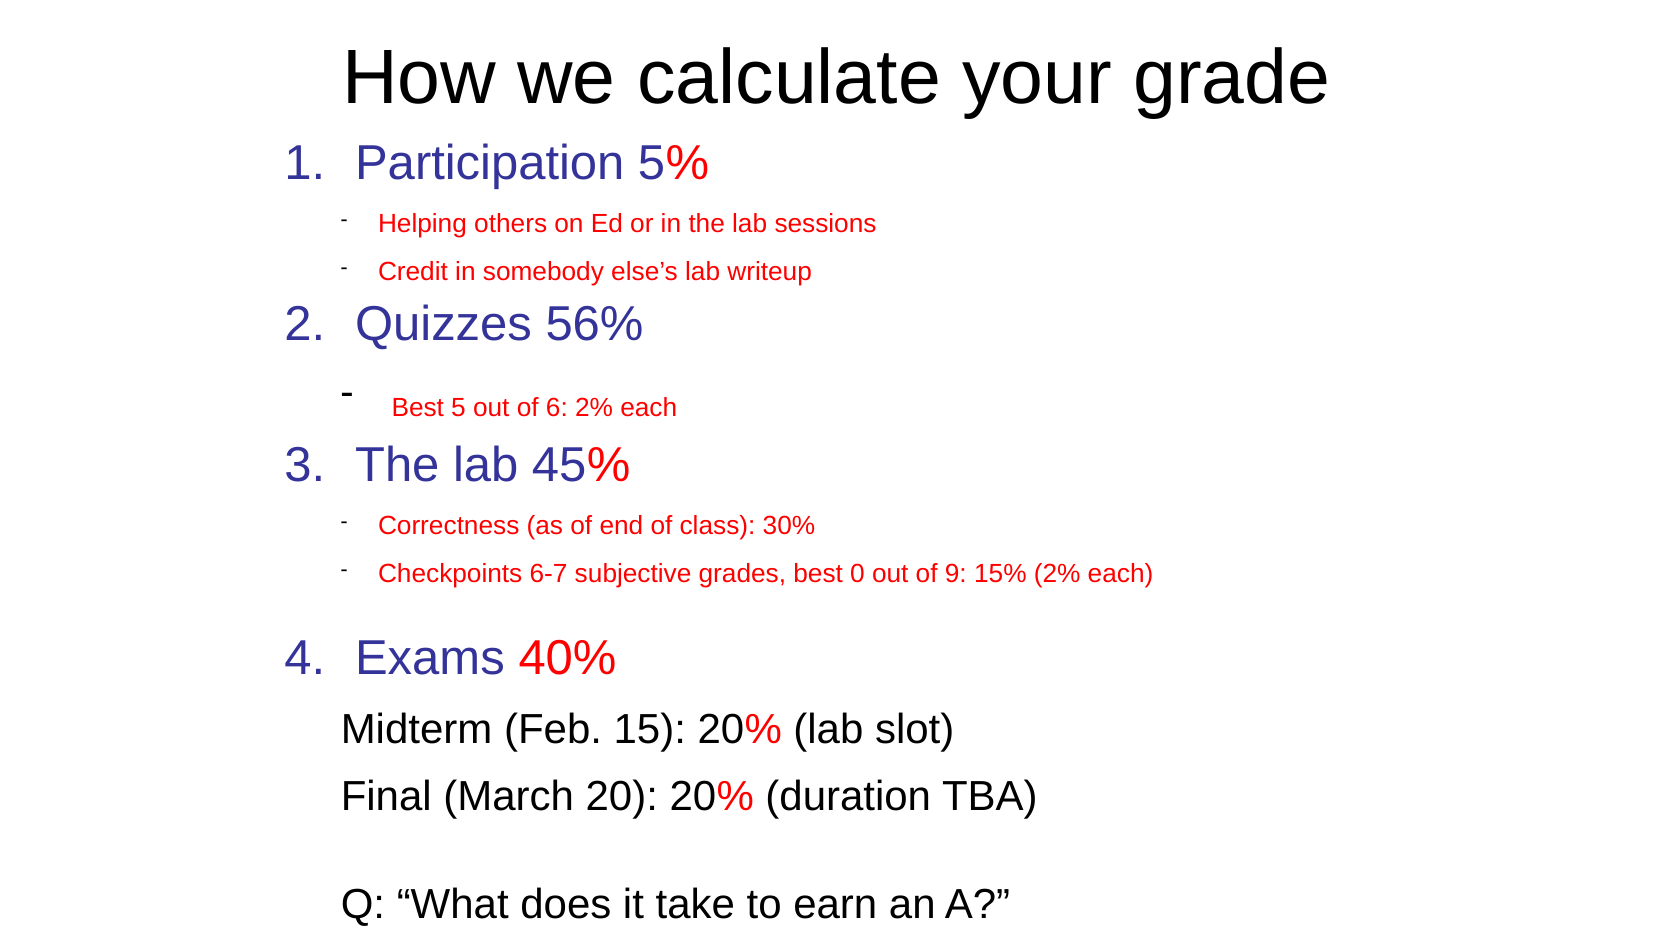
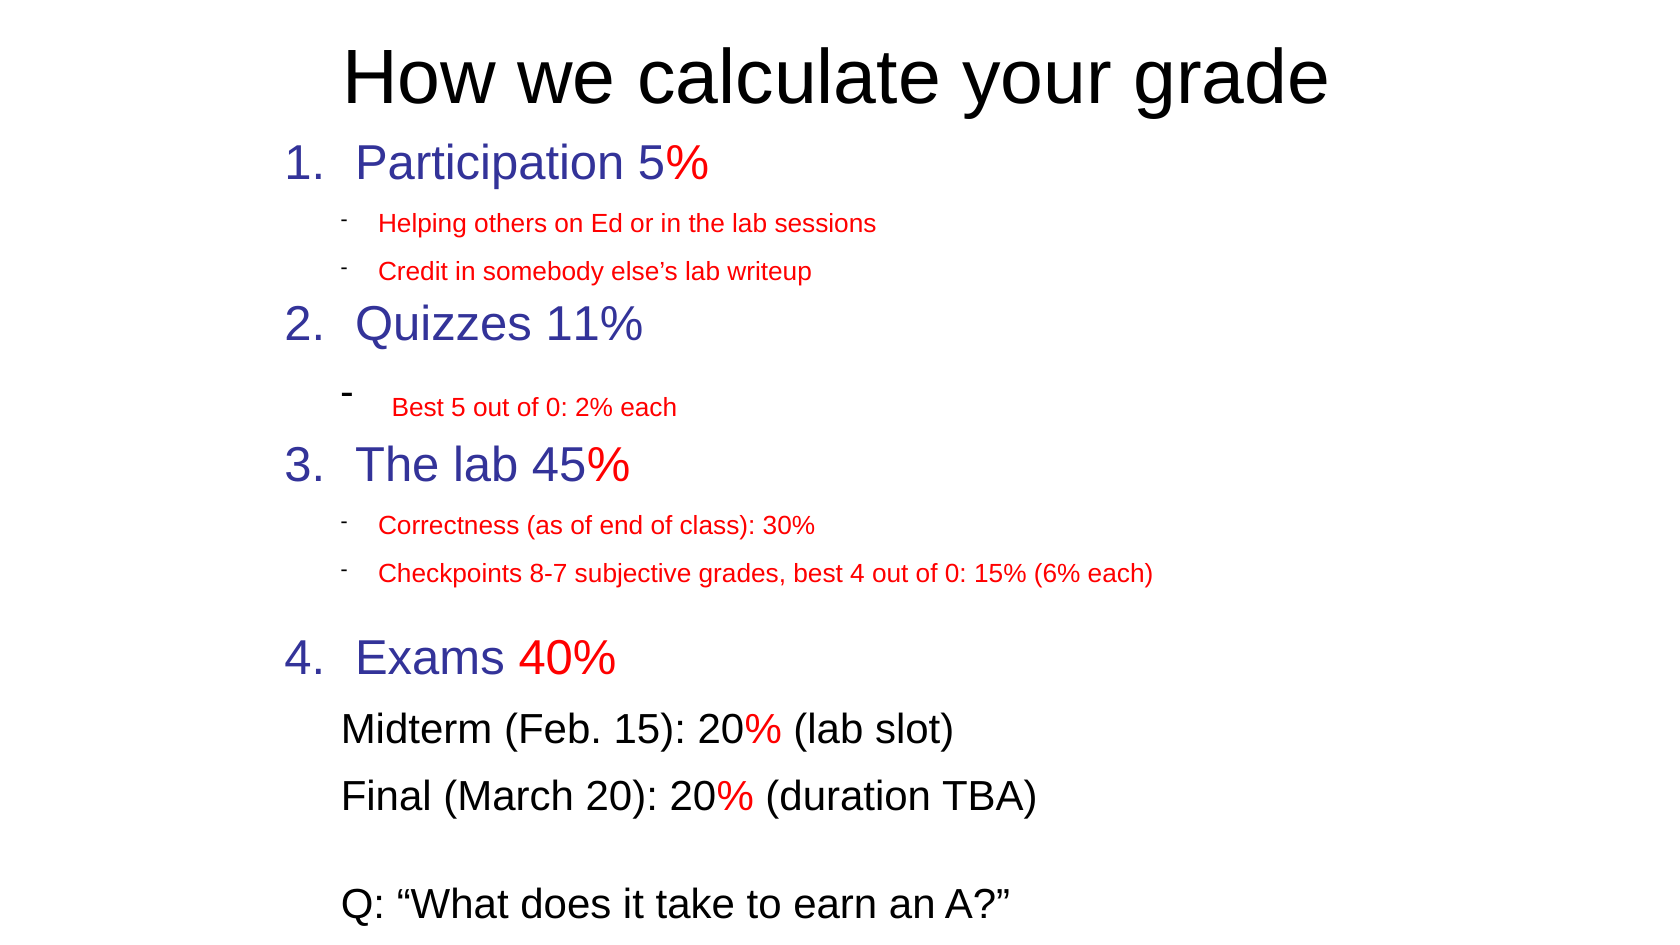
56%: 56% -> 11%
5 out of 6: 6 -> 0
6-7: 6-7 -> 8-7
best 0: 0 -> 4
9 at (956, 574): 9 -> 0
15% 2%: 2% -> 6%
